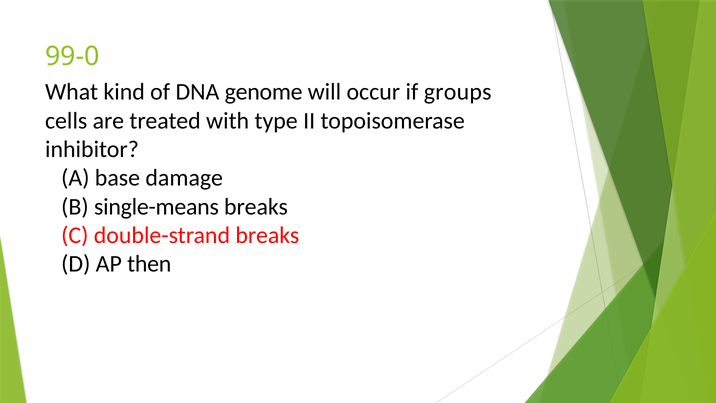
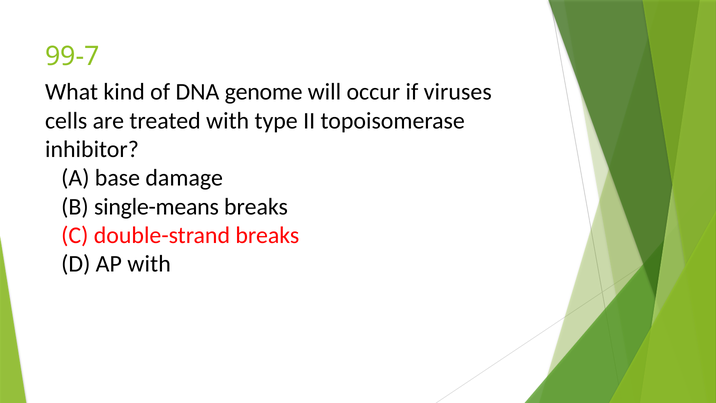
99-0: 99-0 -> 99-7
groups: groups -> viruses
AP then: then -> with
